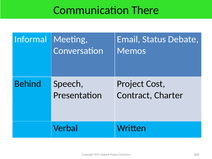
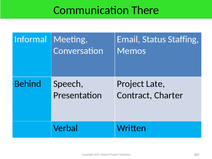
Debate: Debate -> Staffing
Cost: Cost -> Late
